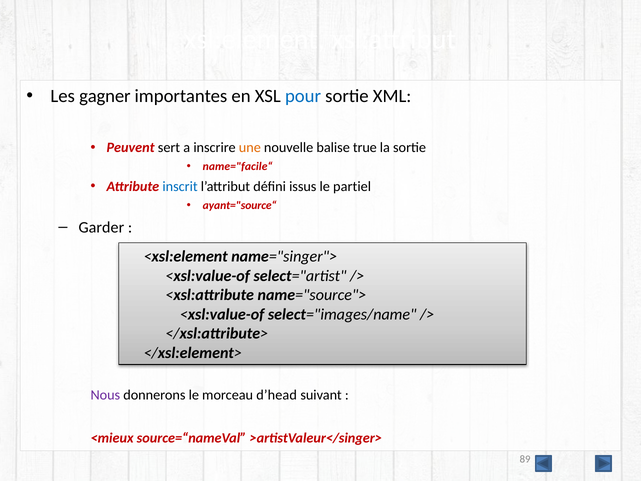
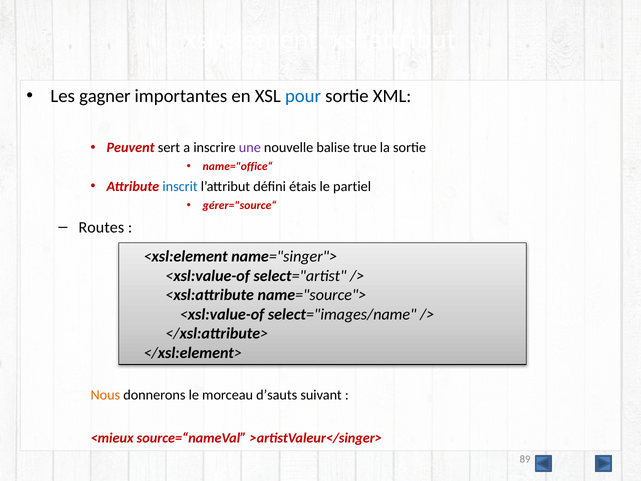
une colour: orange -> purple
name="facile“: name="facile“ -> name="office“
issus: issus -> étais
ayant="source“: ayant="source“ -> gérer="source“
Garder: Garder -> Routes
Nous colour: purple -> orange
d’head: d’head -> d’sauts
